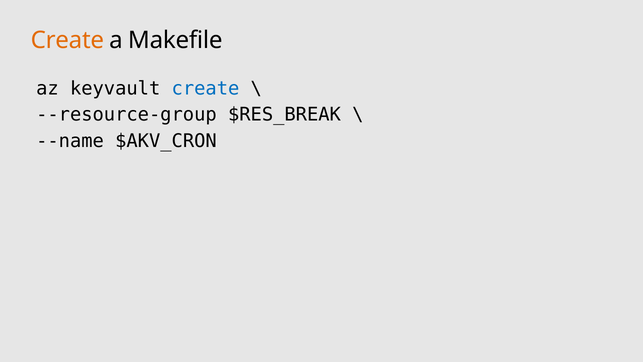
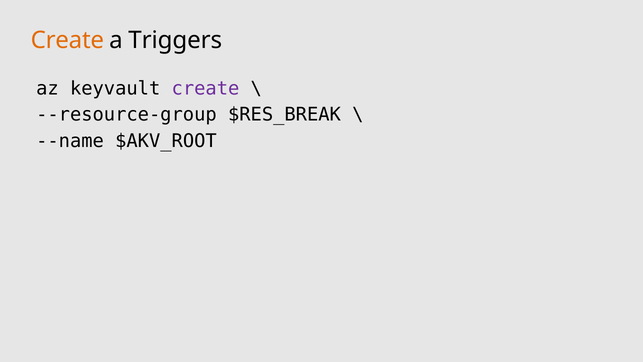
Makefile: Makefile -> Triggers
create at (205, 88) colour: blue -> purple
$AKV_CRON: $AKV_CRON -> $AKV_ROOT
